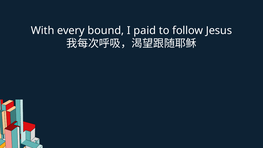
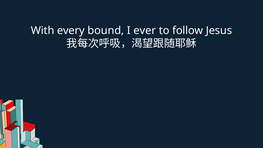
paid: paid -> ever
